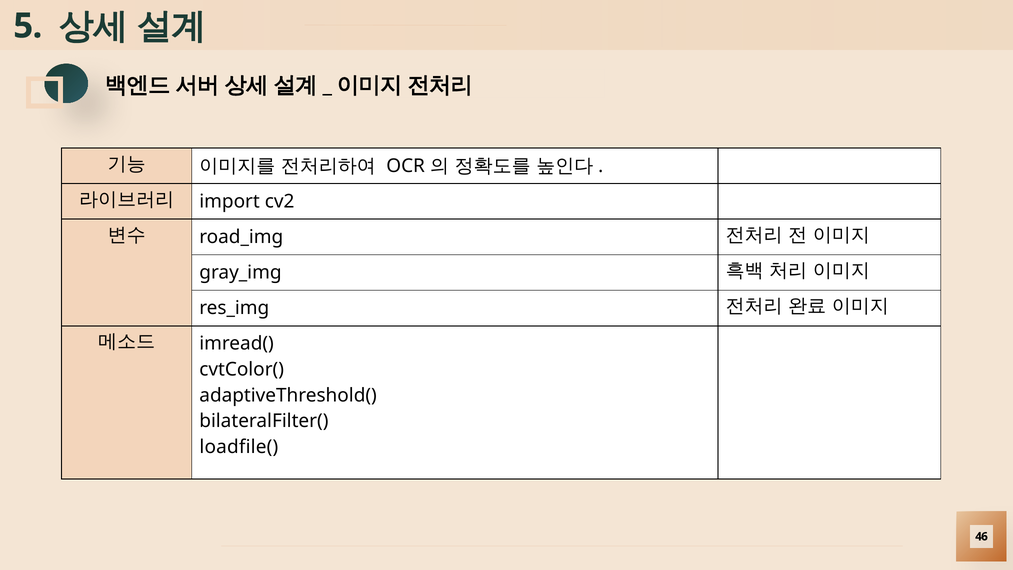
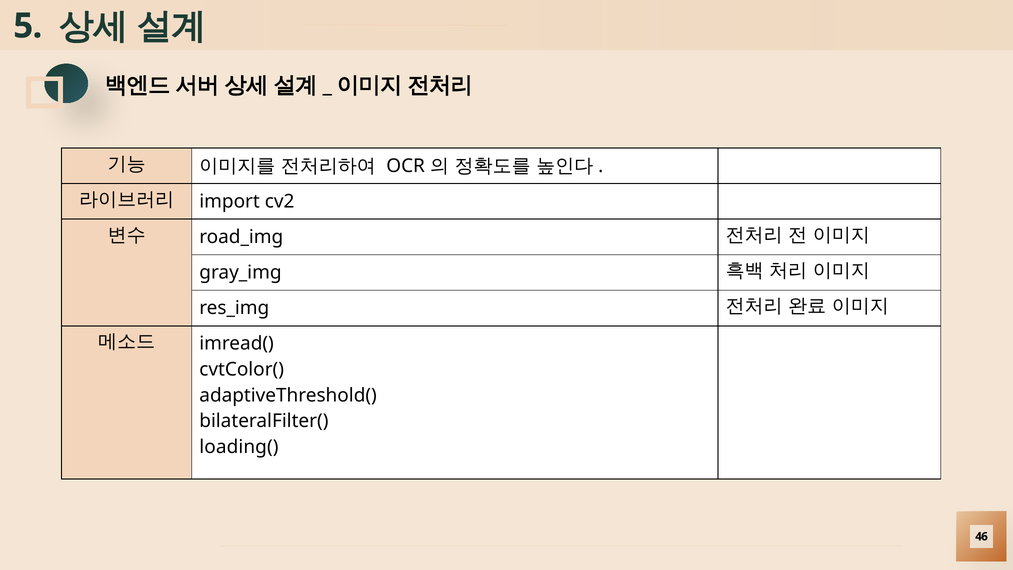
loadfile(: loadfile( -> loading(
